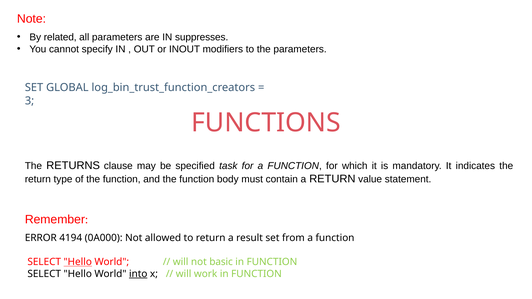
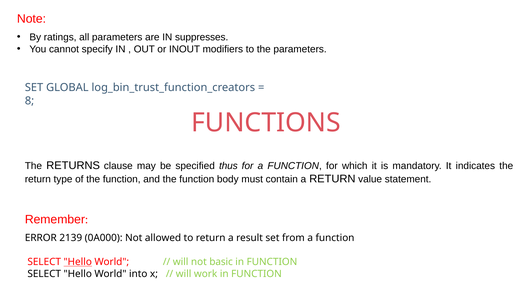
related: related -> ratings
3: 3 -> 8
task: task -> thus
4194: 4194 -> 2139
into underline: present -> none
